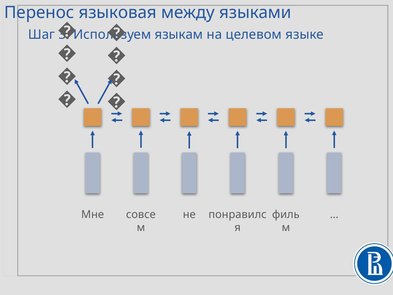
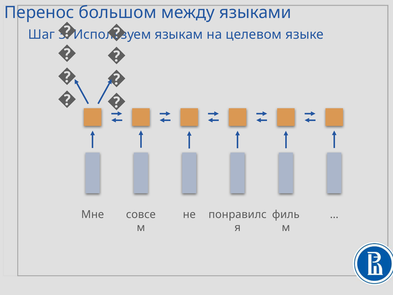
языковая: языковая -> большом
